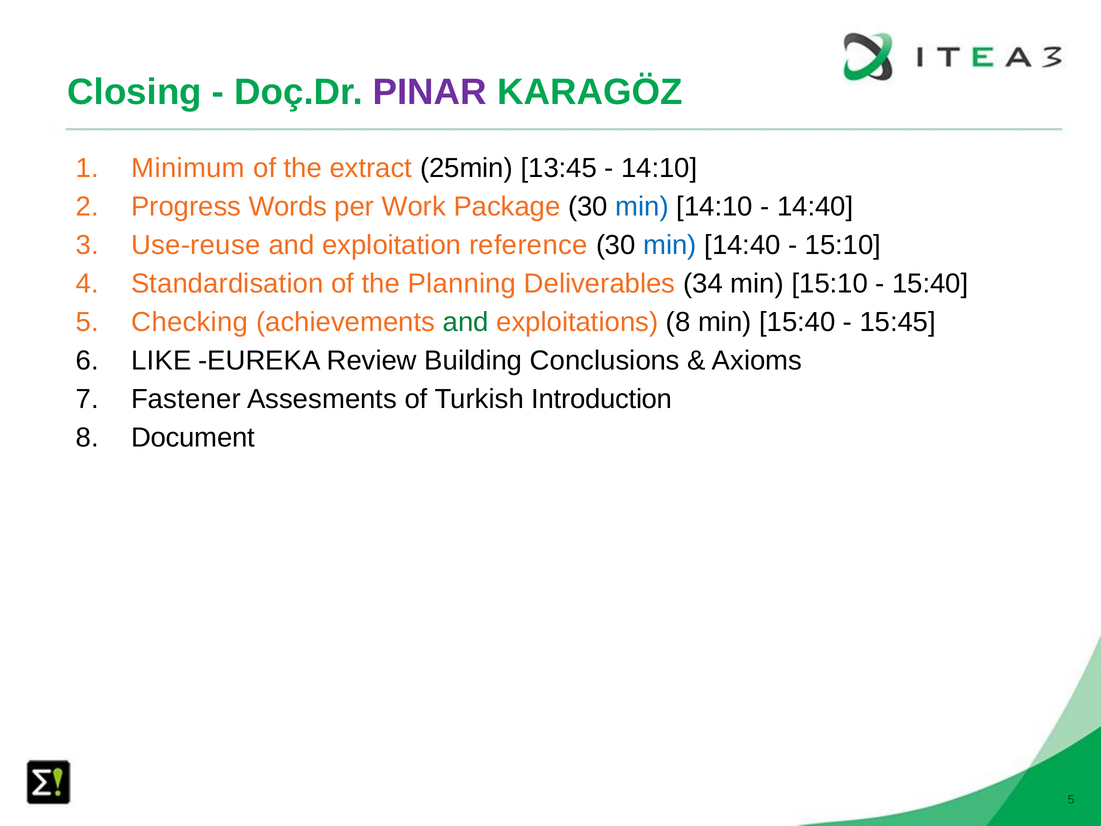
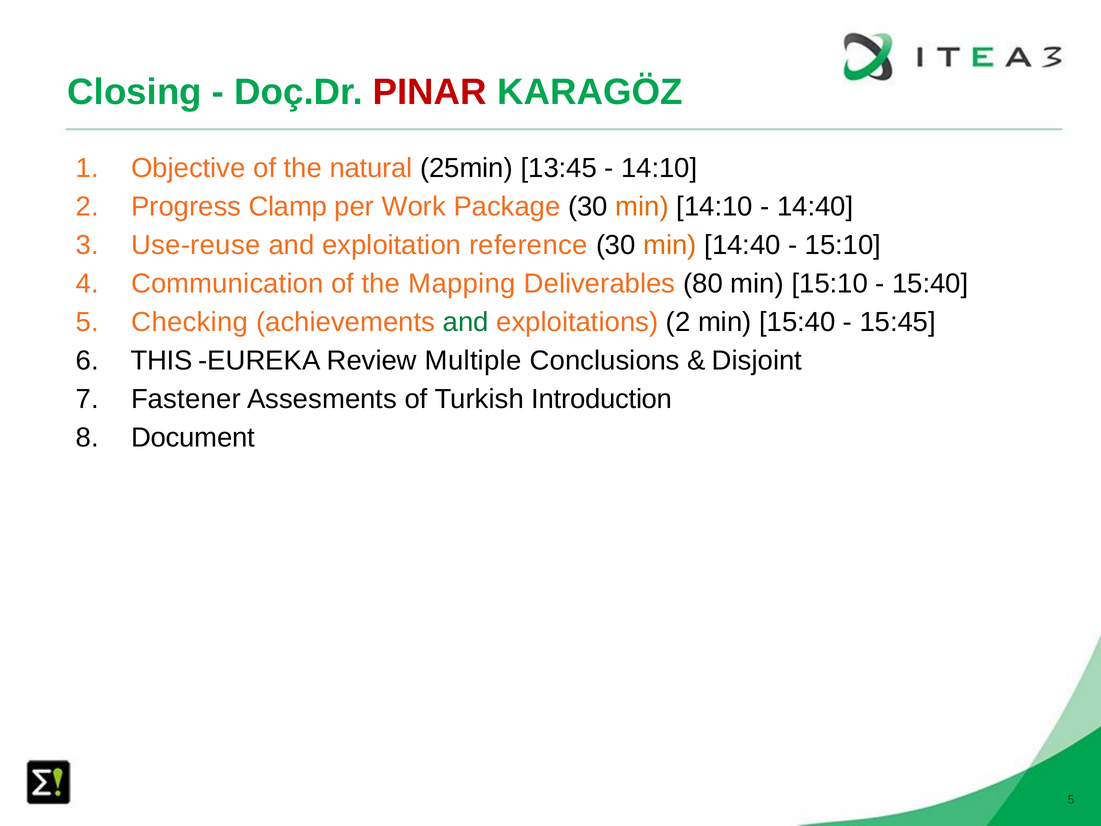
PINAR colour: purple -> red
Minimum: Minimum -> Objective
extract: extract -> natural
Words: Words -> Clamp
min at (642, 207) colour: blue -> orange
min at (670, 245) colour: blue -> orange
Standardisation: Standardisation -> Communication
Planning: Planning -> Mapping
34: 34 -> 80
exploitations 8: 8 -> 2
LIKE: LIKE -> THIS
Building: Building -> Multiple
Axioms: Axioms -> Disjoint
